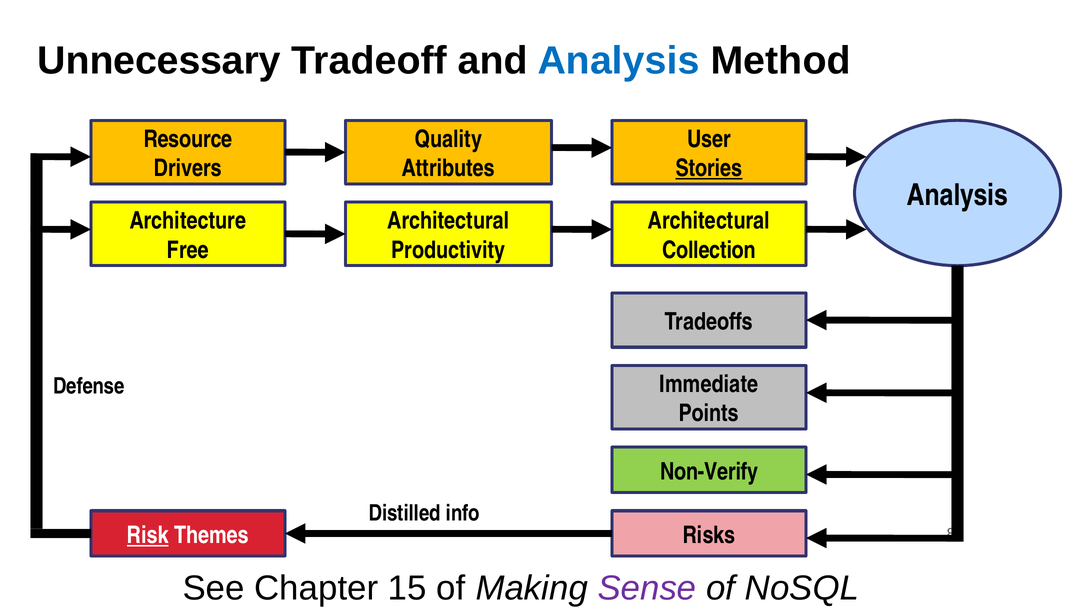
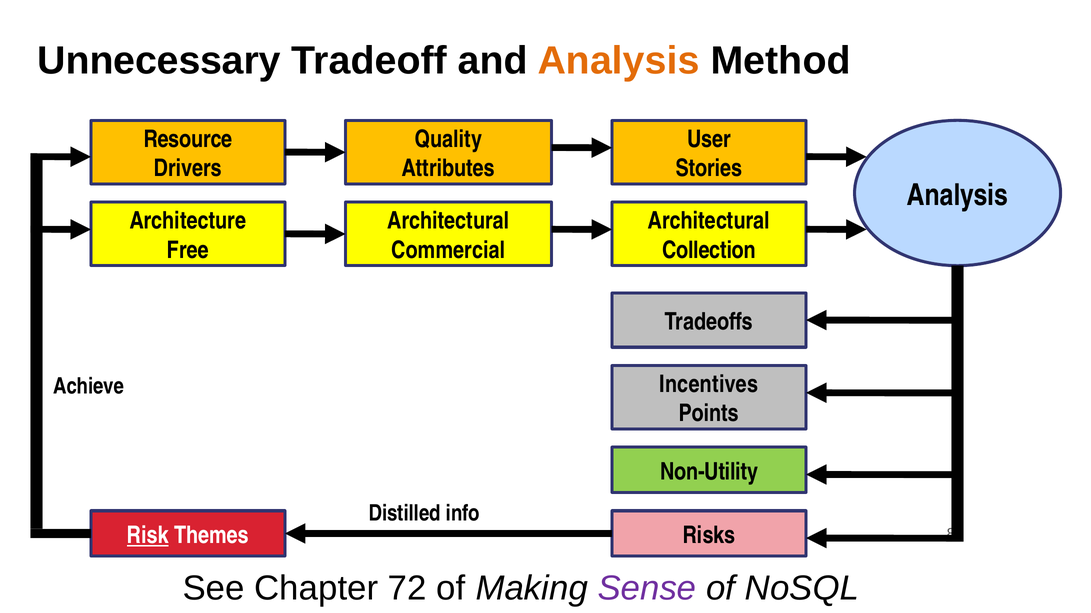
Analysis at (619, 61) colour: blue -> orange
Stories underline: present -> none
Productivity: Productivity -> Commercial
Immediate: Immediate -> Incentives
Defense: Defense -> Achieve
Non-Verify: Non-Verify -> Non-Utility
15: 15 -> 72
